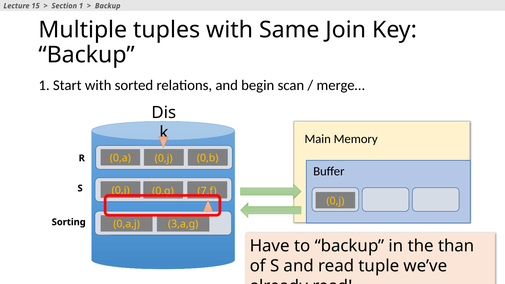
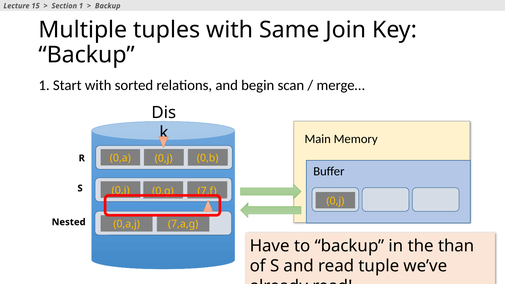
Sorting: Sorting -> Nested
3,a,g: 3,a,g -> 7,a,g
